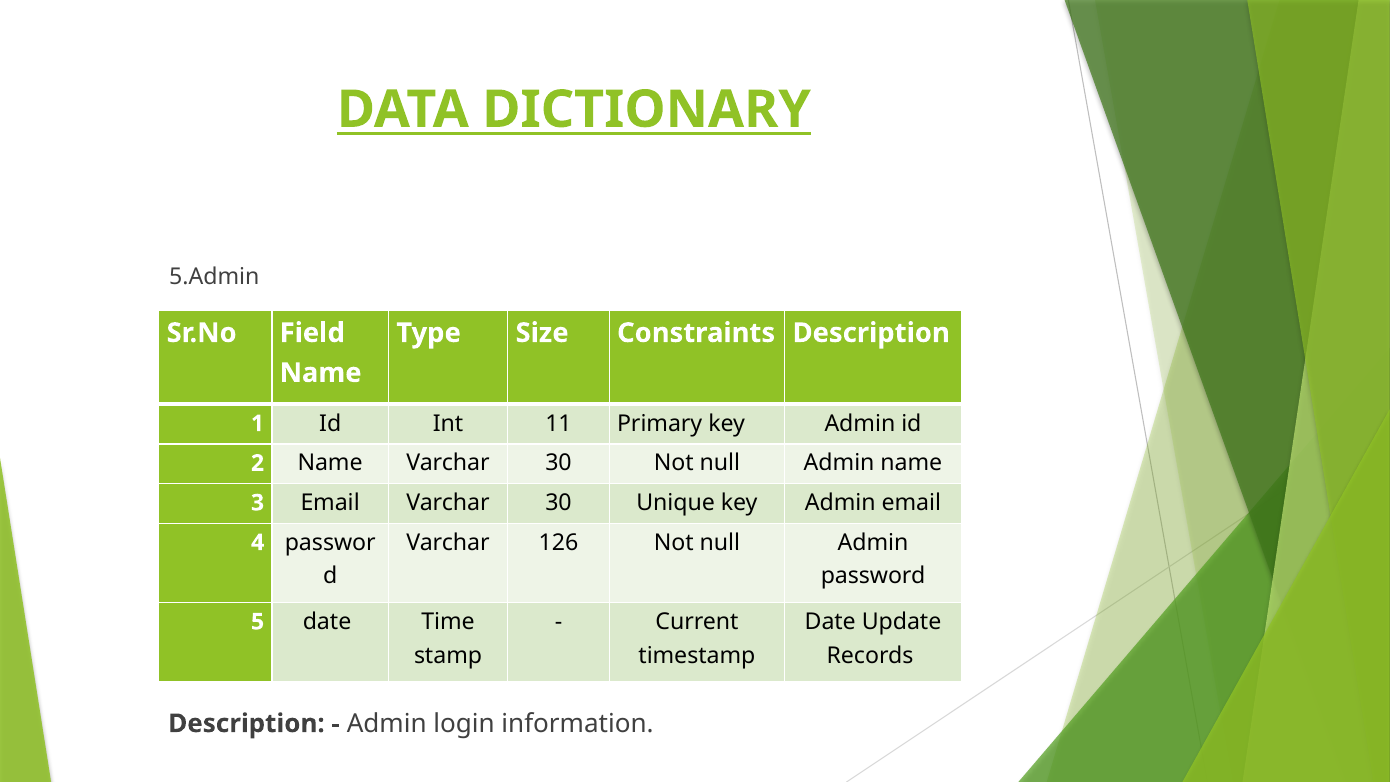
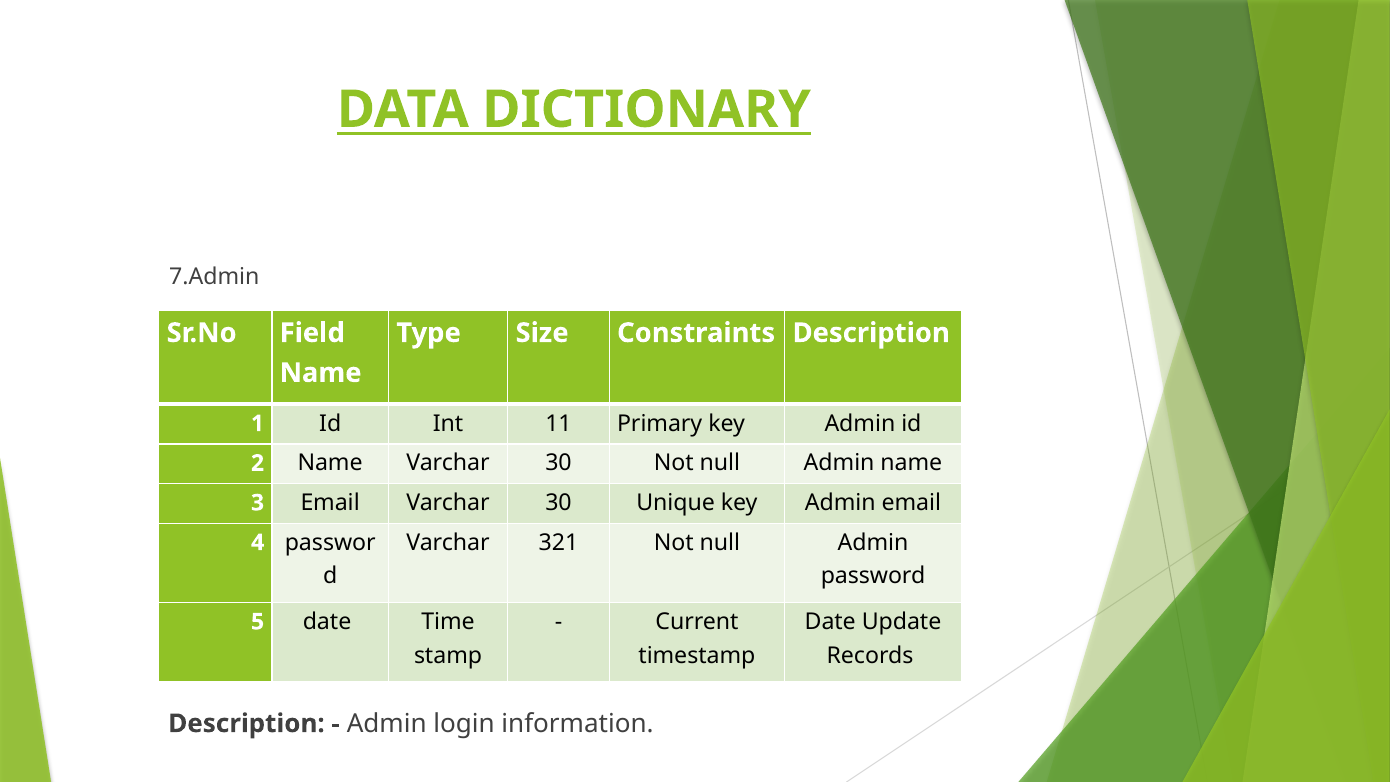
5.Admin: 5.Admin -> 7.Admin
126: 126 -> 321
